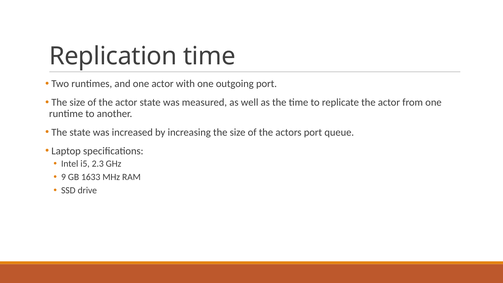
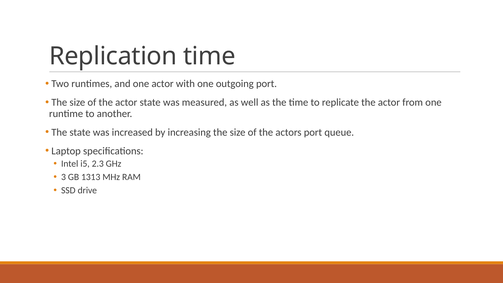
9: 9 -> 3
1633: 1633 -> 1313
